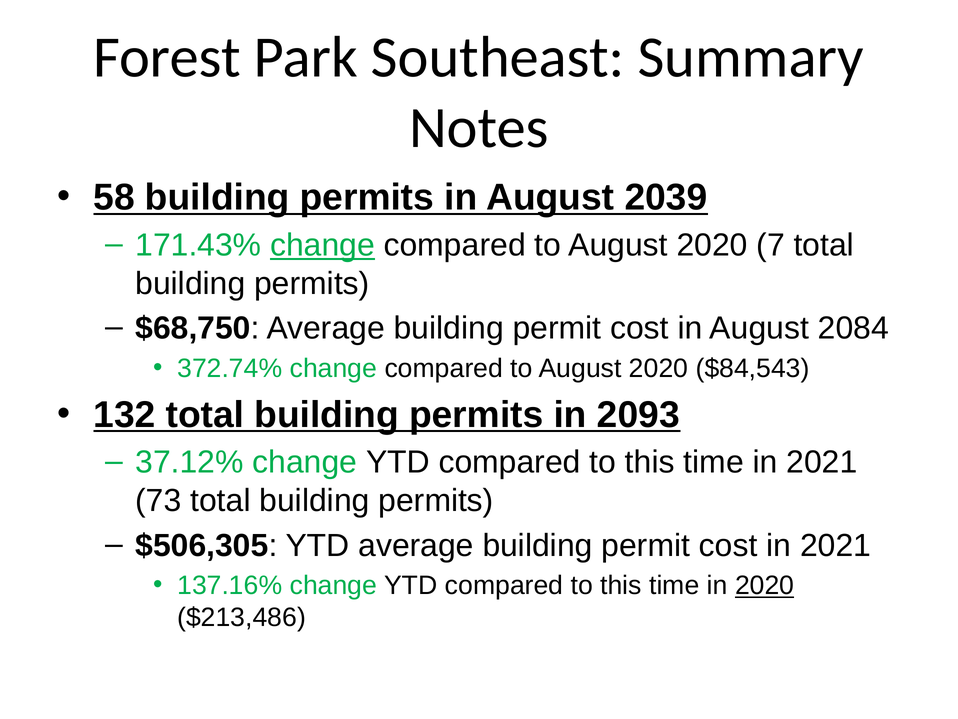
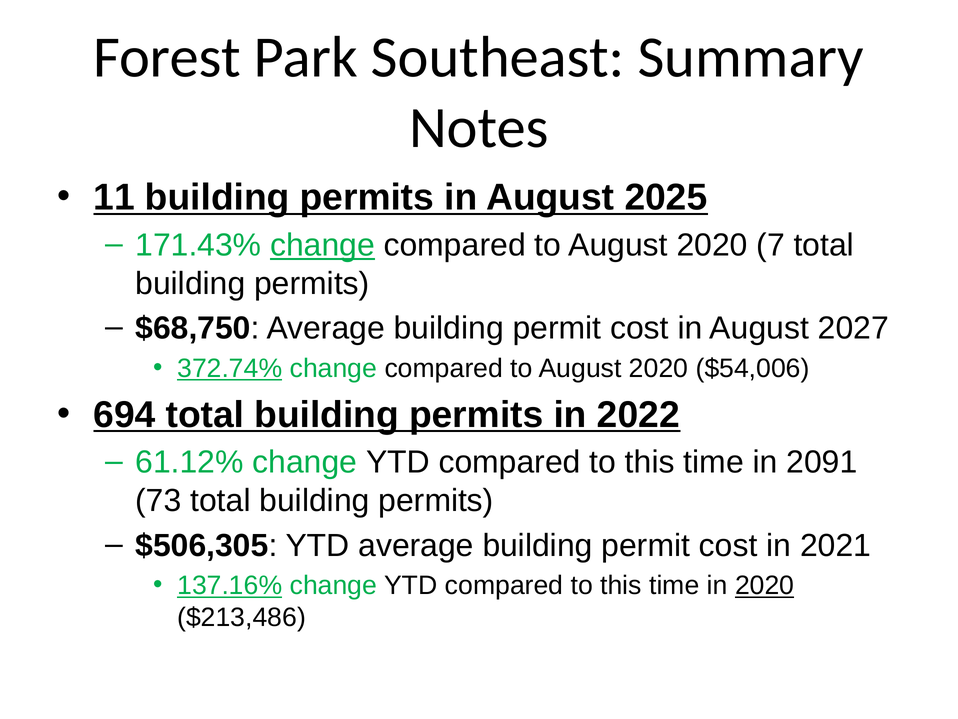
58: 58 -> 11
2039: 2039 -> 2025
2084: 2084 -> 2027
372.74% underline: none -> present
$84,543: $84,543 -> $54,006
132: 132 -> 694
2093: 2093 -> 2022
37.12%: 37.12% -> 61.12%
time in 2021: 2021 -> 2091
137.16% underline: none -> present
